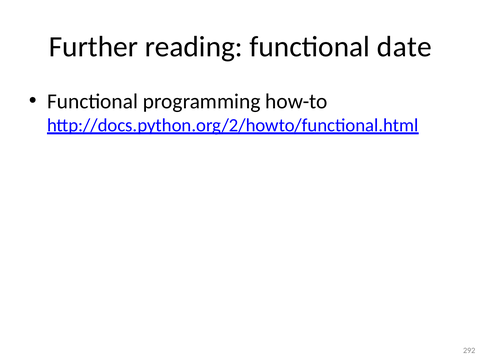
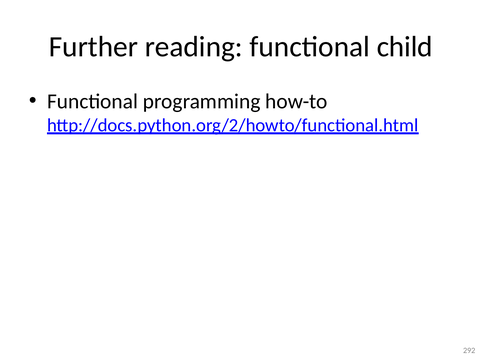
date: date -> child
